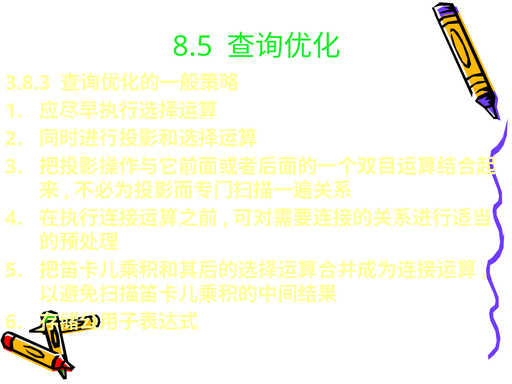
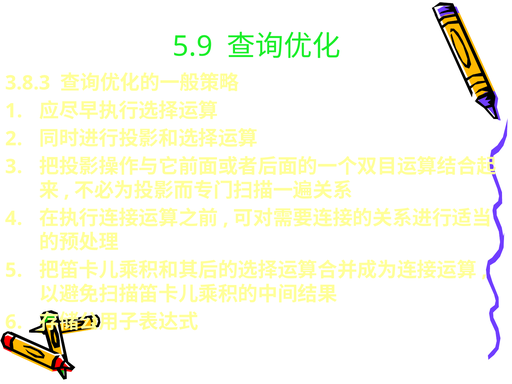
8.5: 8.5 -> 5.9
